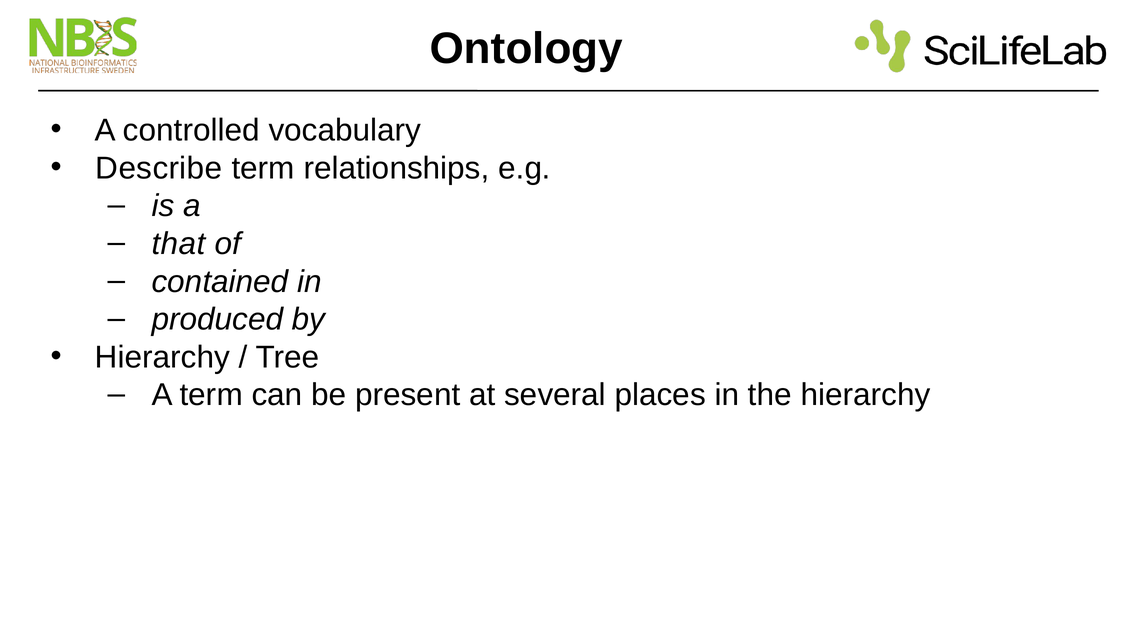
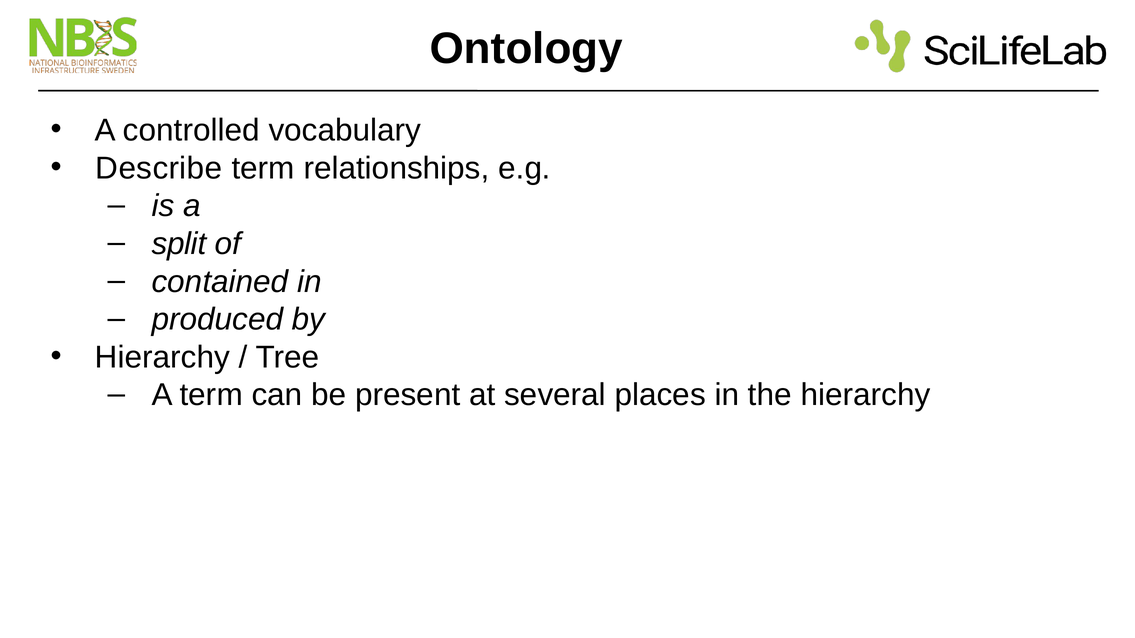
that: that -> split
